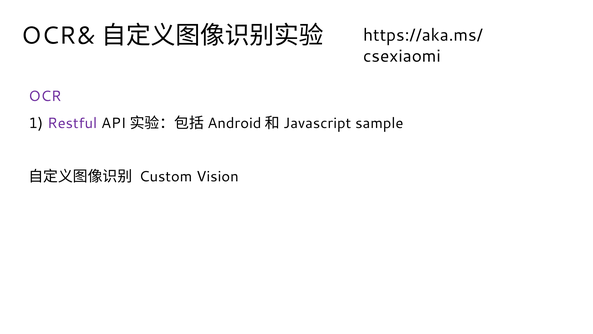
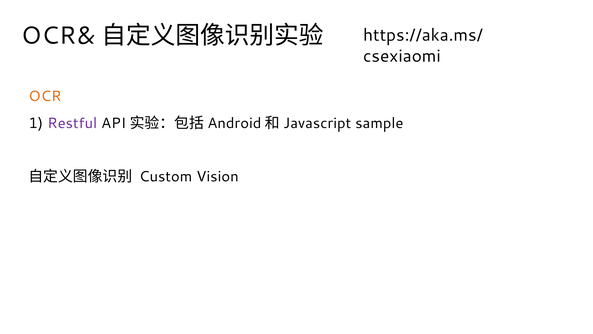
OCR colour: purple -> orange
